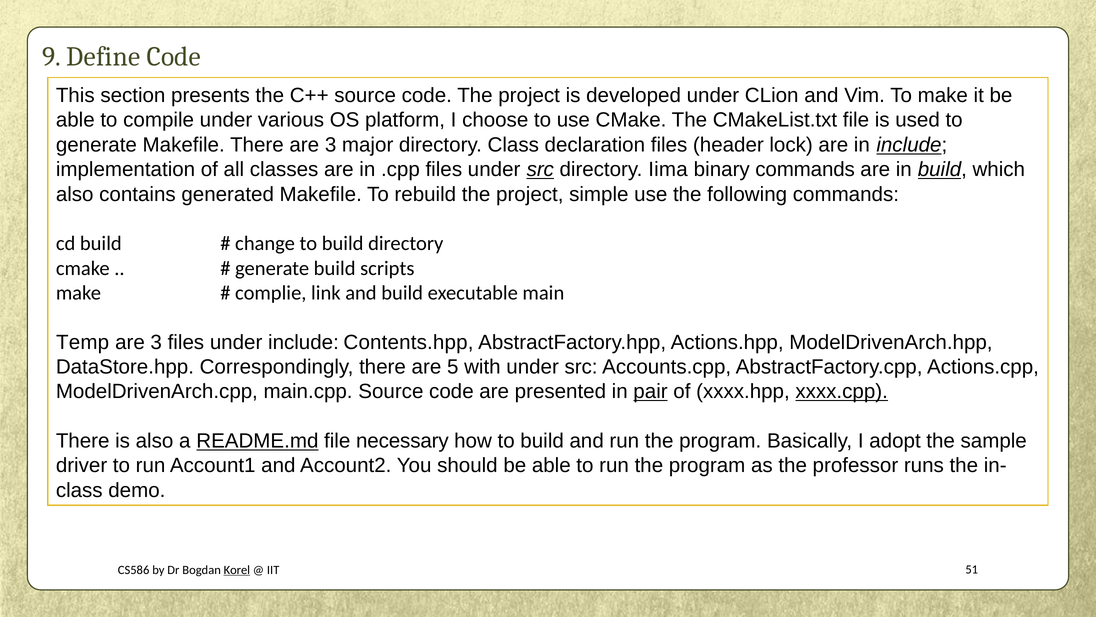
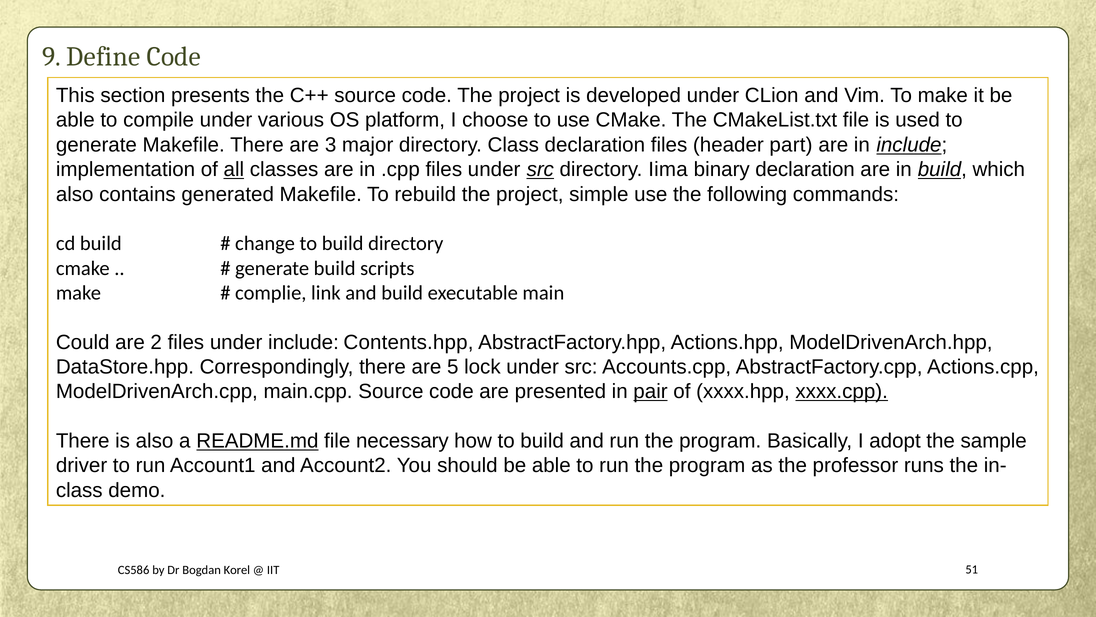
lock: lock -> part
all underline: none -> present
binary commands: commands -> declaration
Temp: Temp -> Could
3 at (156, 342): 3 -> 2
with: with -> lock
Korel underline: present -> none
